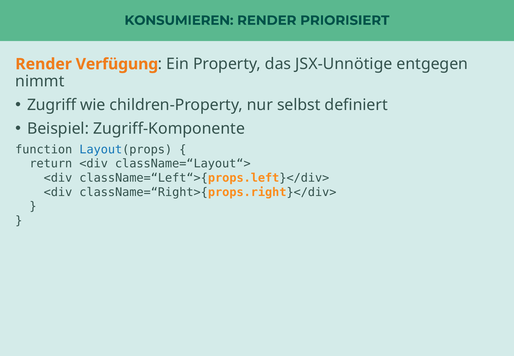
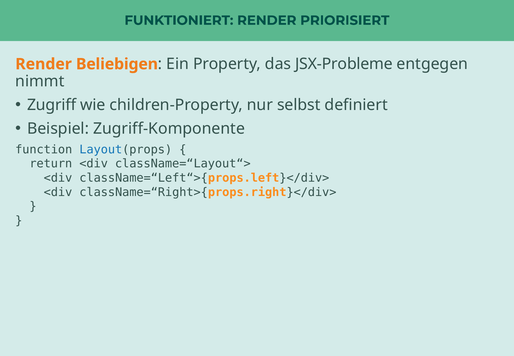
KONSUMIEREN: KONSUMIEREN -> FUNKTIONIERT
Verfügung: Verfügung -> Beliebigen
JSX-Unnötige: JSX-Unnötige -> JSX-Probleme
